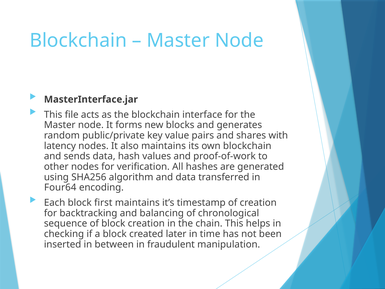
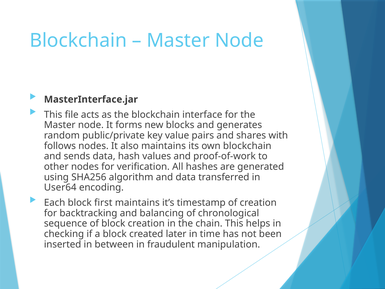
latency: latency -> follows
Four64: Four64 -> User64
